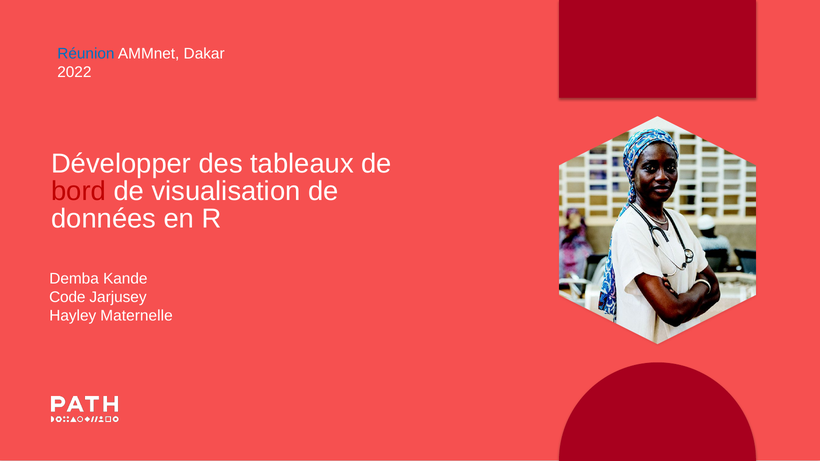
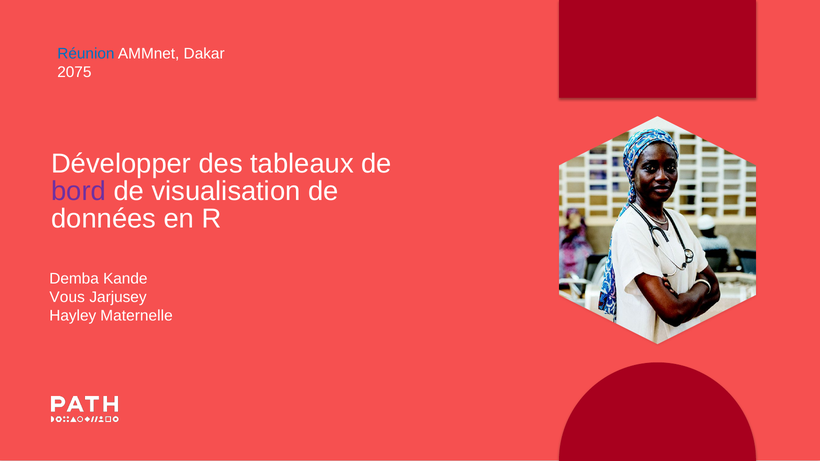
2022: 2022 -> 2075
bord colour: red -> purple
Code: Code -> Vous
